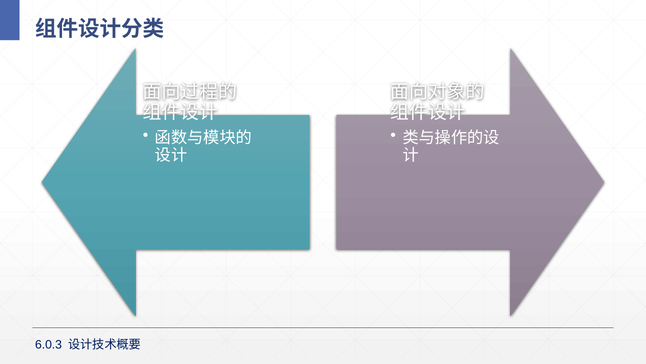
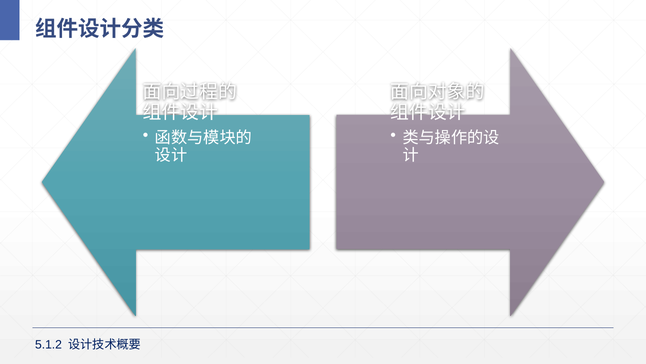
6.0.3: 6.0.3 -> 5.1.2
